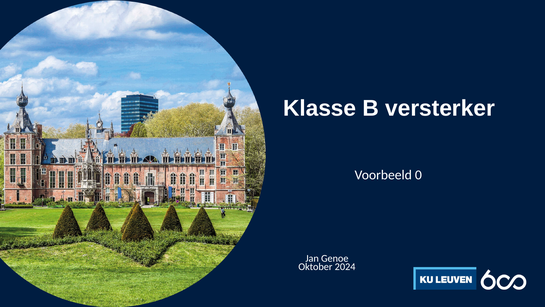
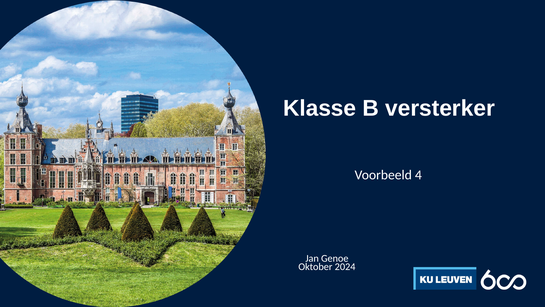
0: 0 -> 4
